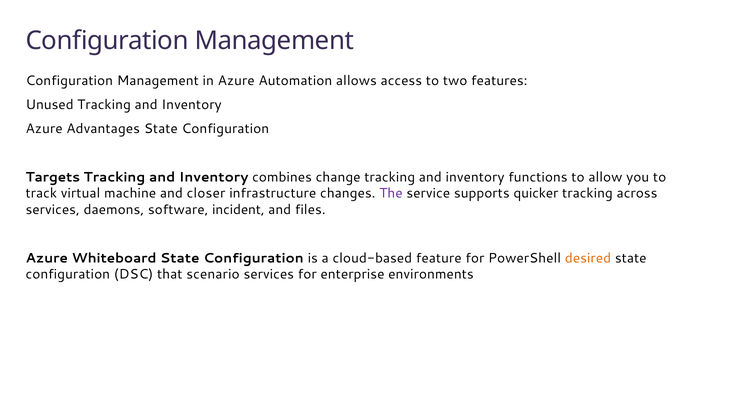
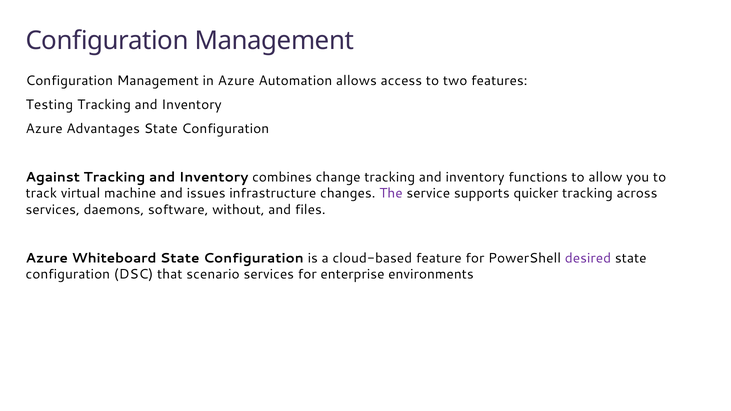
Unused: Unused -> Testing
Targets: Targets -> Against
closer: closer -> issues
incident: incident -> without
desired colour: orange -> purple
